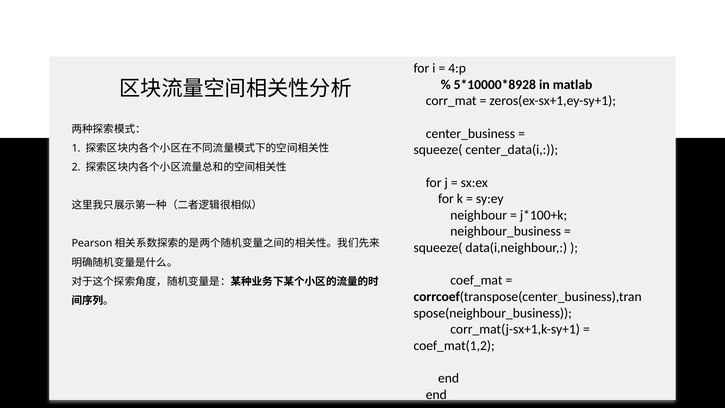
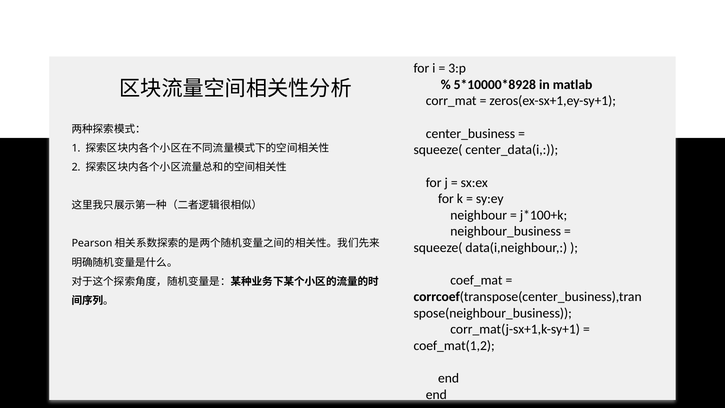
4:p: 4:p -> 3:p
